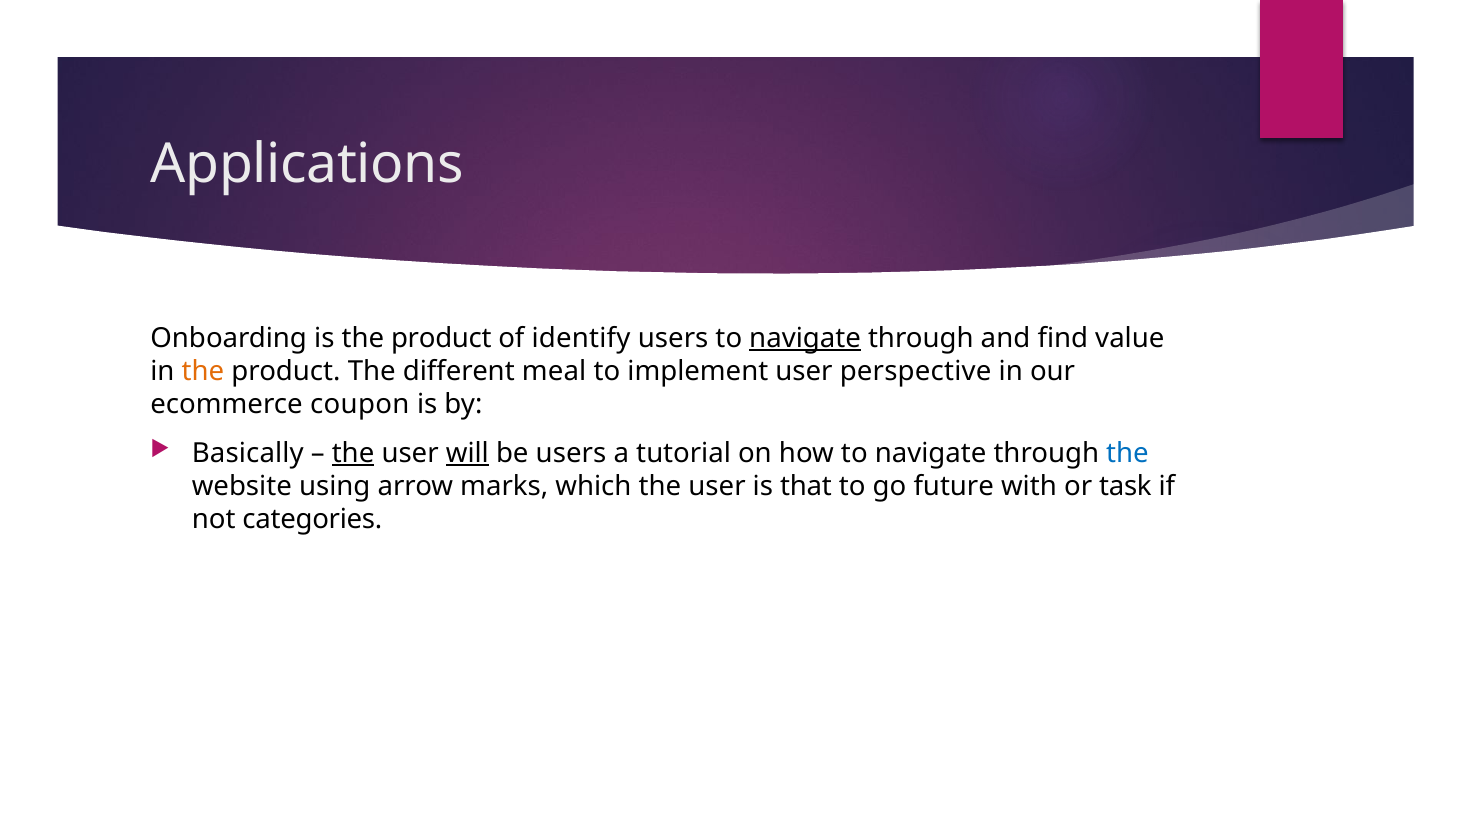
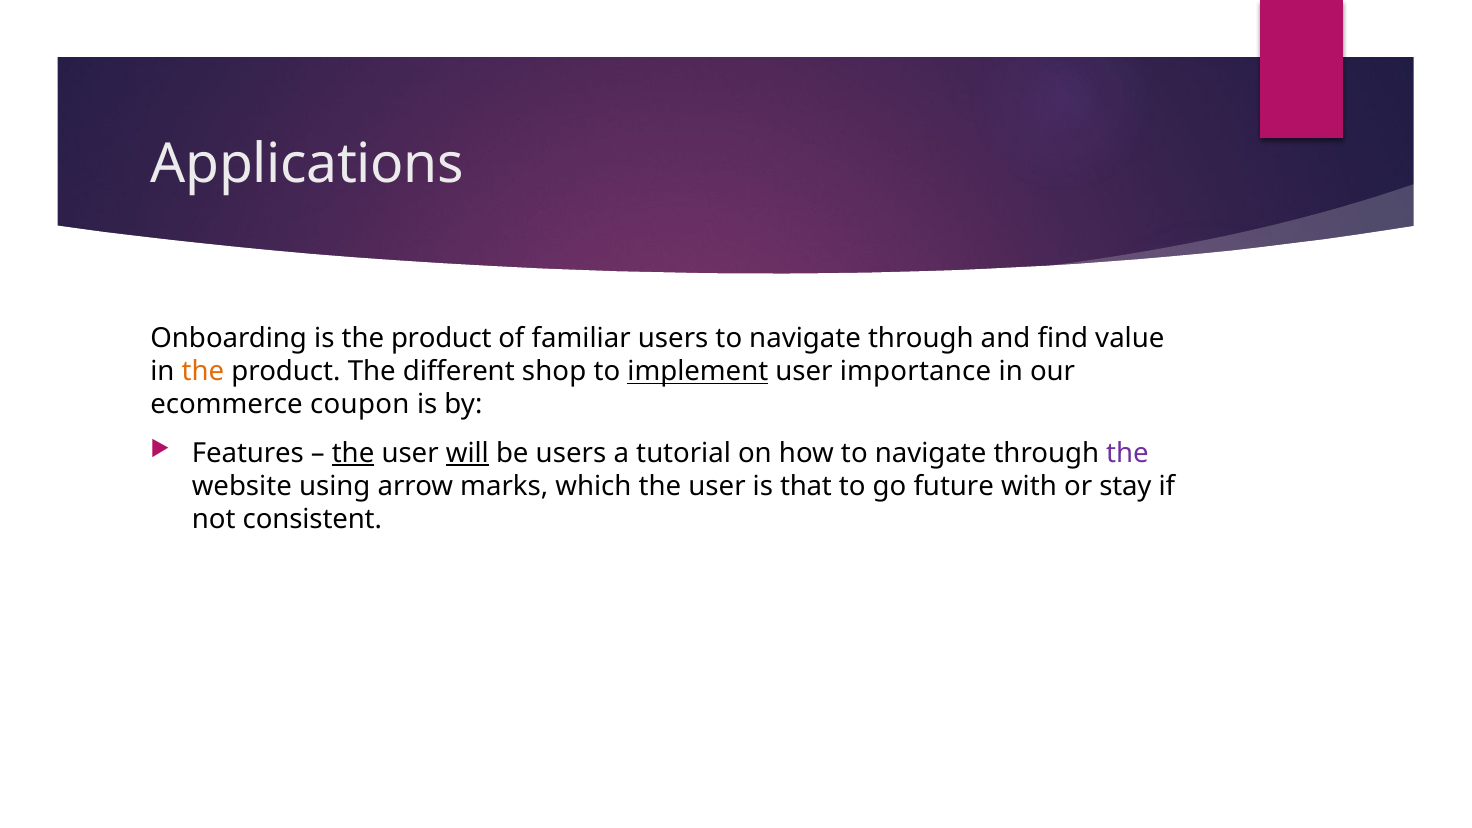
identify: identify -> familiar
navigate at (805, 338) underline: present -> none
meal: meal -> shop
implement underline: none -> present
perspective: perspective -> importance
Basically: Basically -> Features
the at (1128, 453) colour: blue -> purple
task: task -> stay
categories: categories -> consistent
